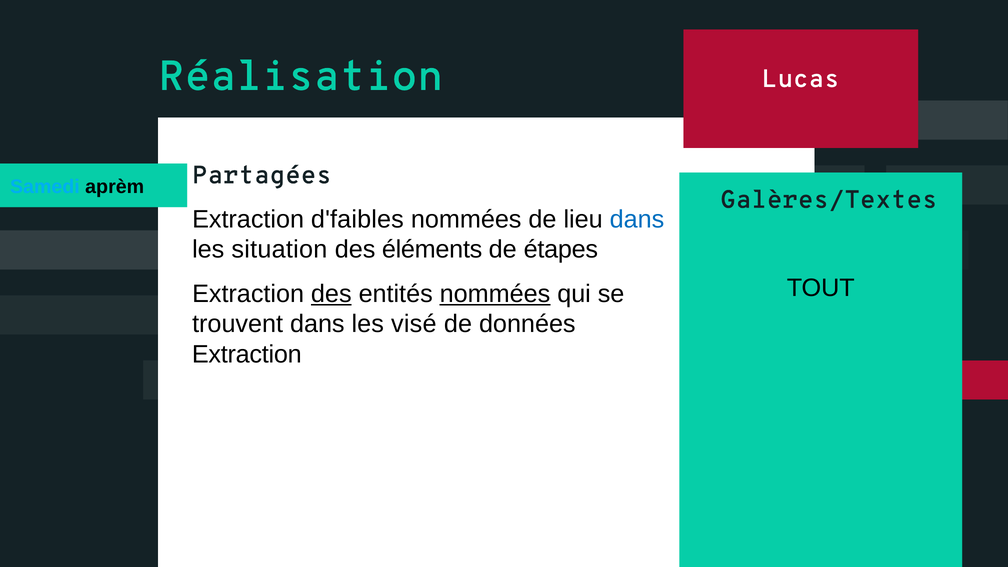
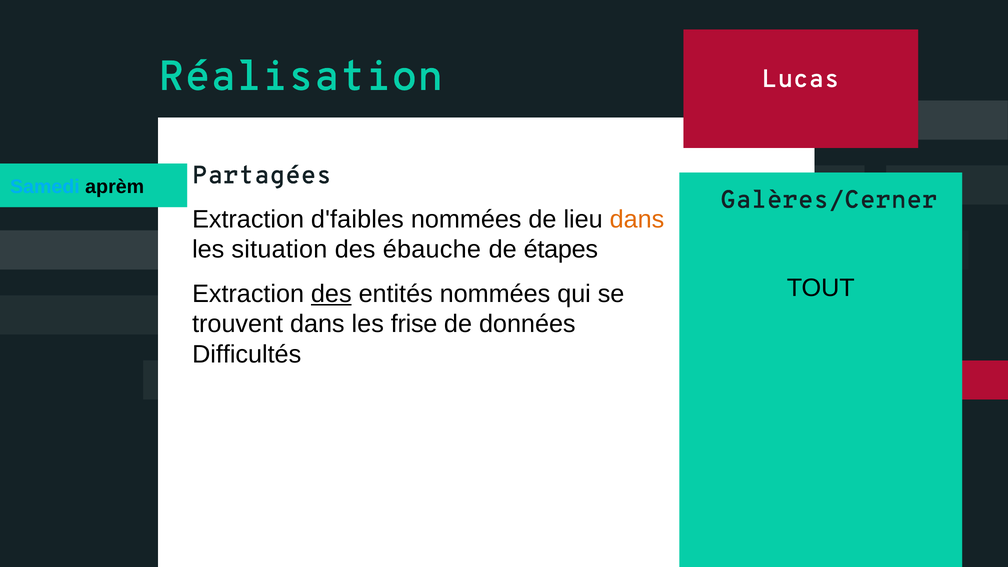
Galères/Textes: Galères/Textes -> Galères/Cerner
dans at (637, 219) colour: blue -> orange
éléments: éléments -> ébauche
nommées at (495, 294) underline: present -> none
visé: visé -> frise
Extraction at (247, 354): Extraction -> Difficultés
